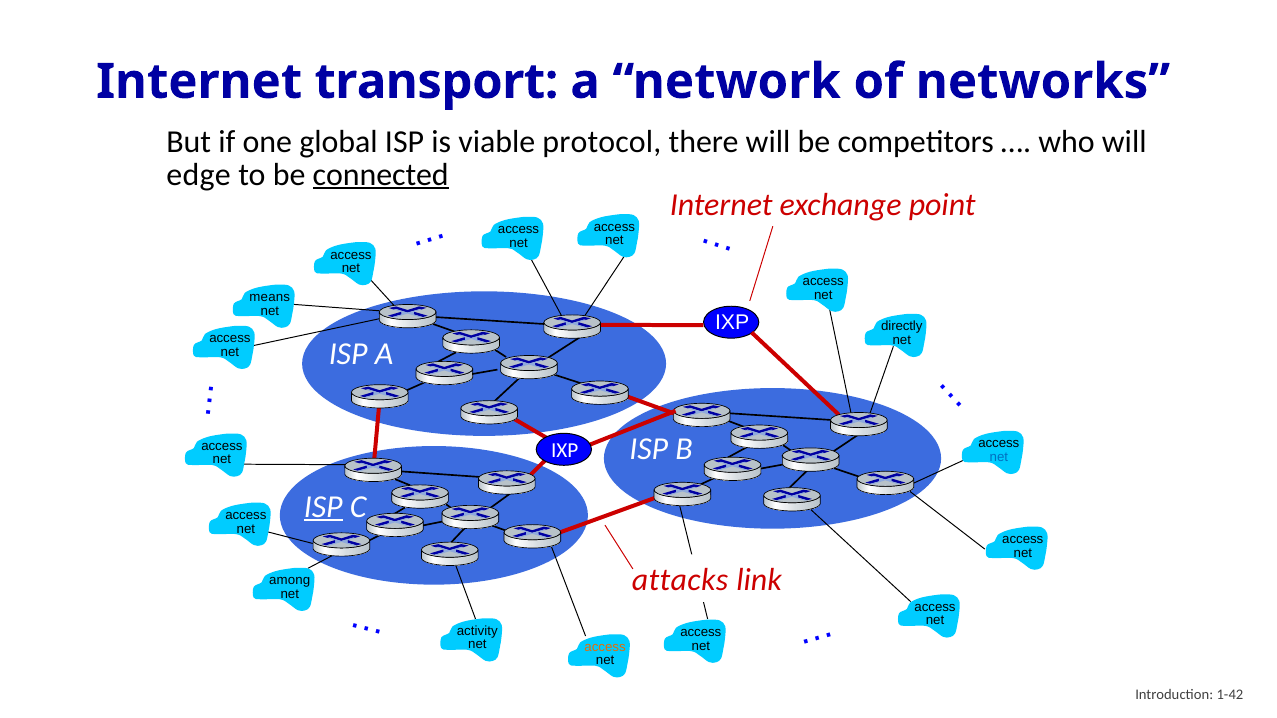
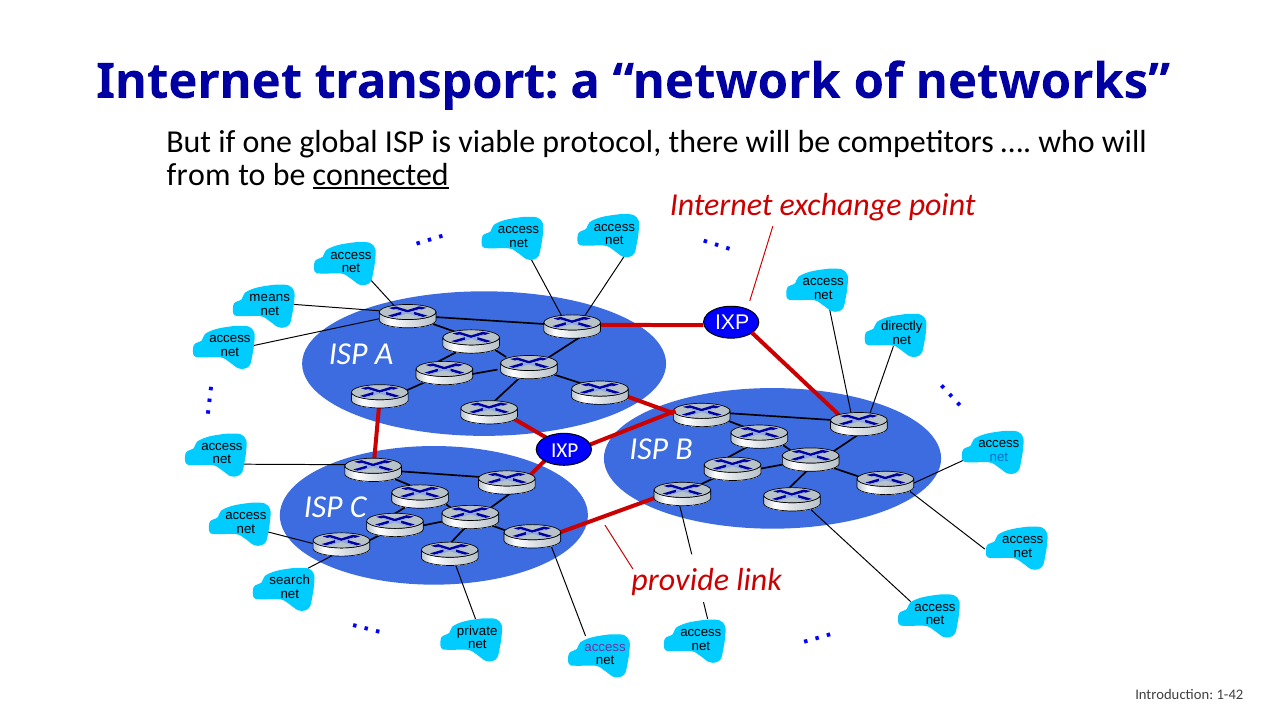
edge: edge -> from
ISP at (323, 507) underline: present -> none
attacks: attacks -> provide
among: among -> search
activity: activity -> private
access at (605, 647) colour: orange -> purple
